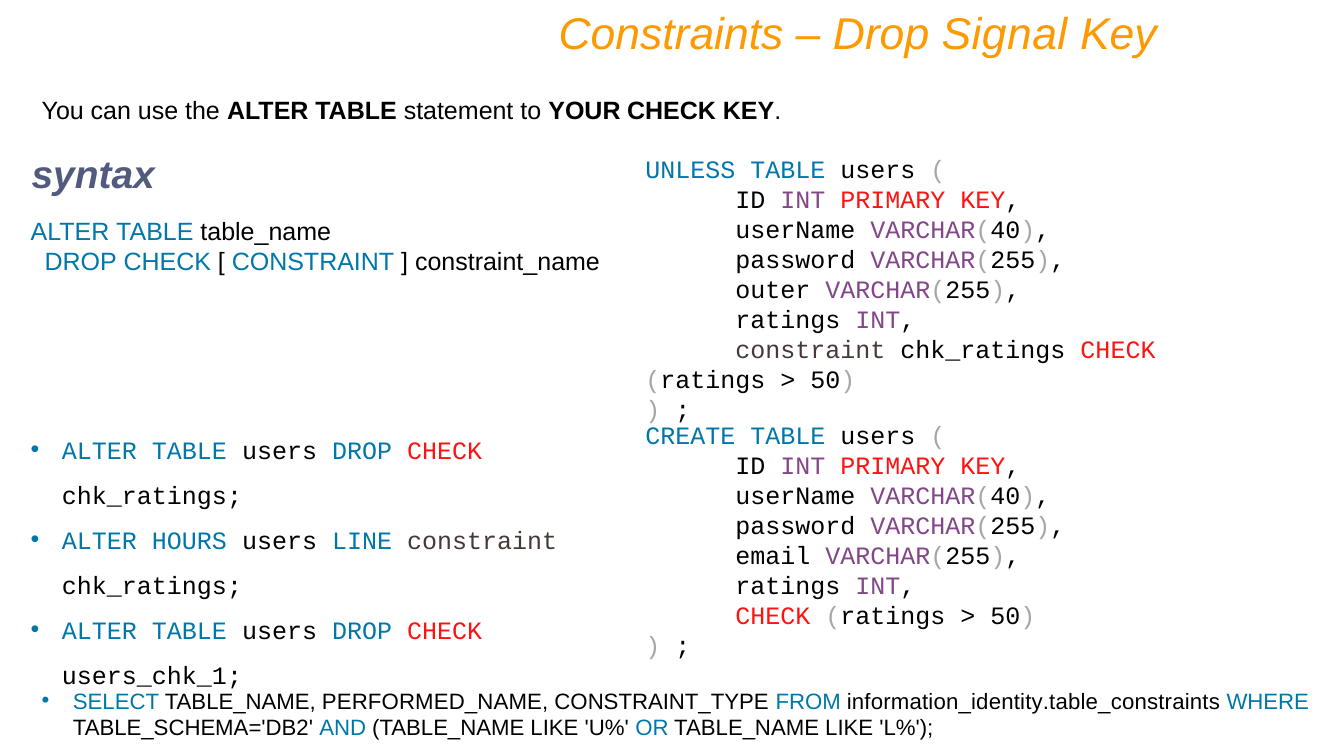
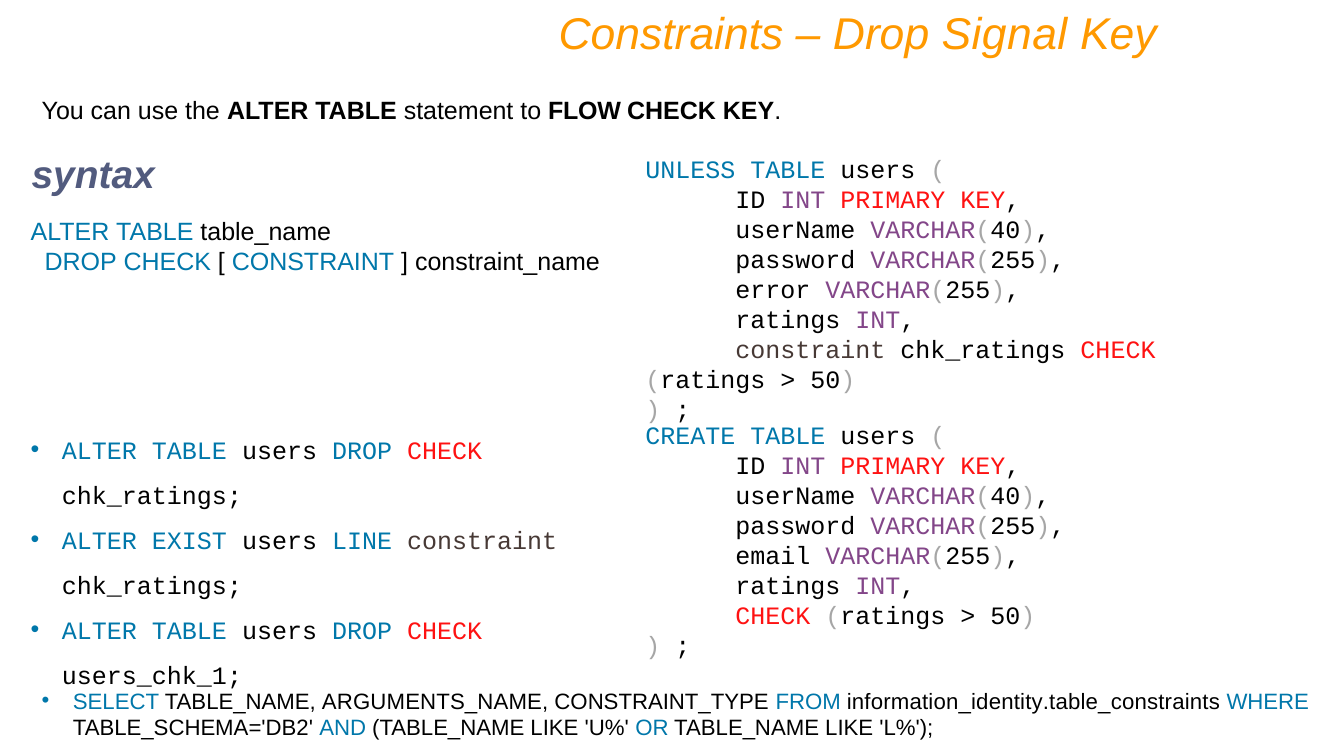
YOUR: YOUR -> FLOW
outer: outer -> error
HOURS: HOURS -> EXIST
PERFORMED_NAME: PERFORMED_NAME -> ARGUMENTS_NAME
